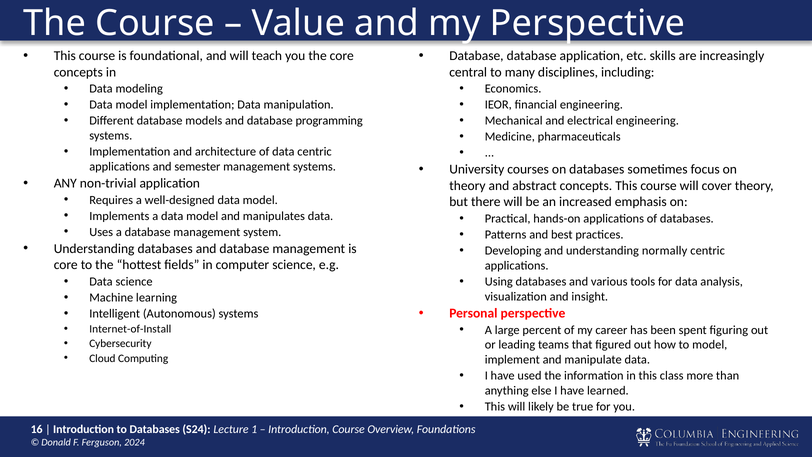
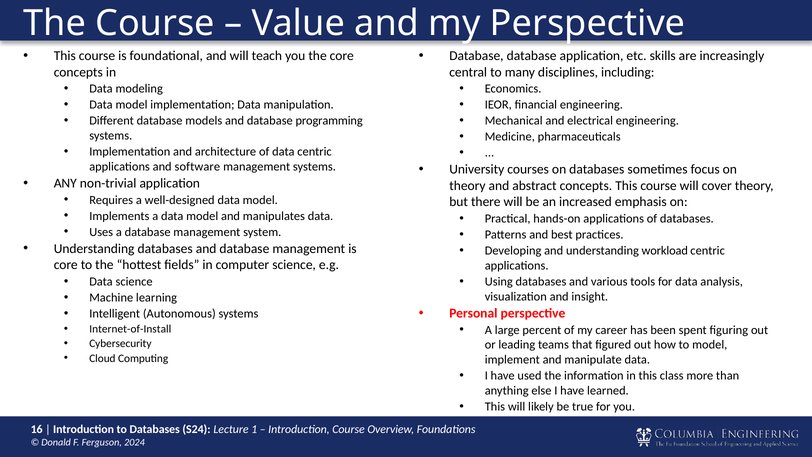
semester: semester -> software
normally: normally -> workload
